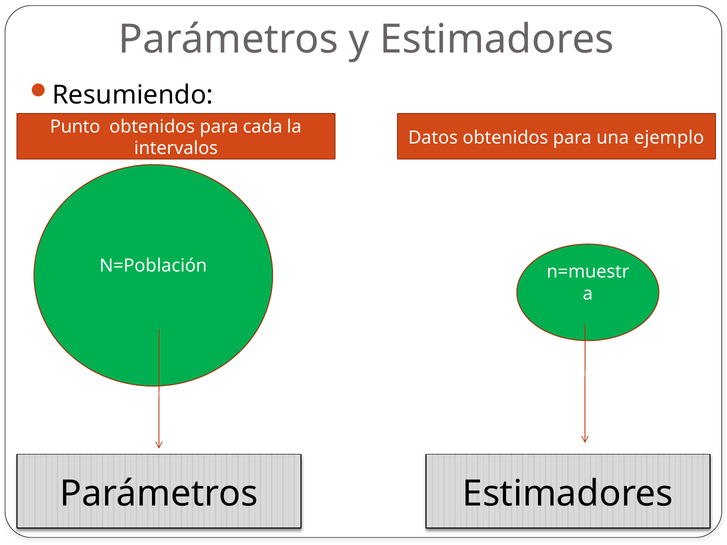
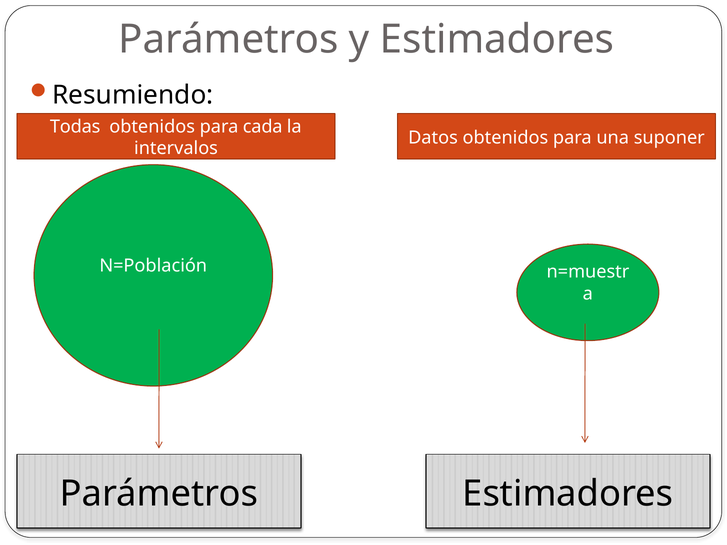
Punto: Punto -> Todas
ejemplo: ejemplo -> suponer
